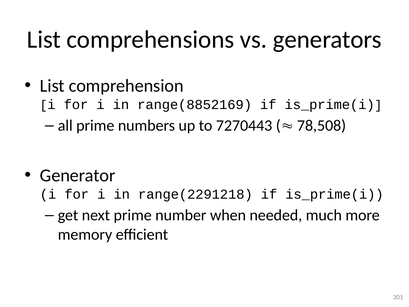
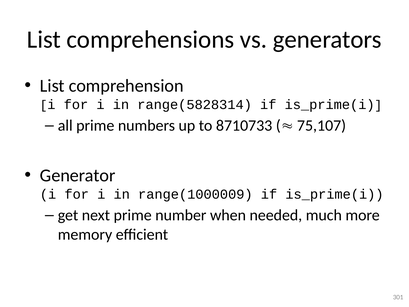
range(8852169: range(8852169 -> range(5828314
7270443: 7270443 -> 8710733
78,508: 78,508 -> 75,107
range(2291218: range(2291218 -> range(1000009
